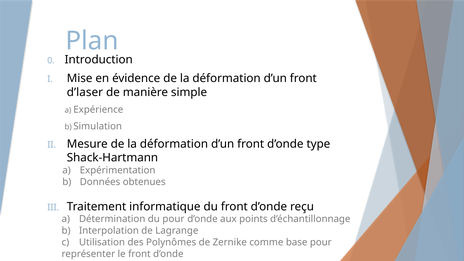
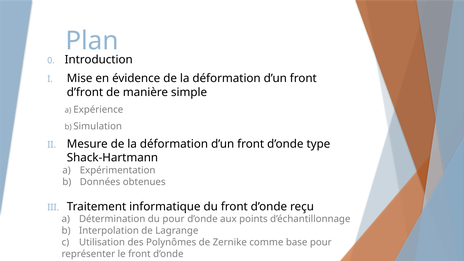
d’laser: d’laser -> d’front
